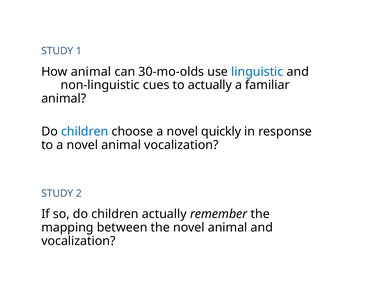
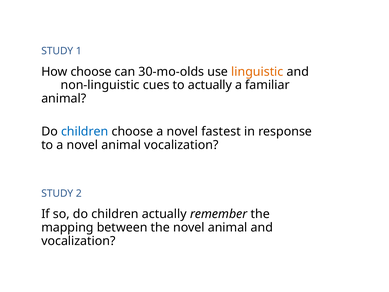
How animal: animal -> choose
linguistic colour: blue -> orange
quickly: quickly -> fastest
